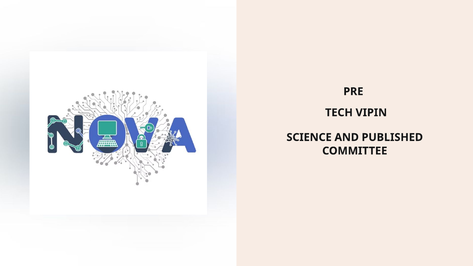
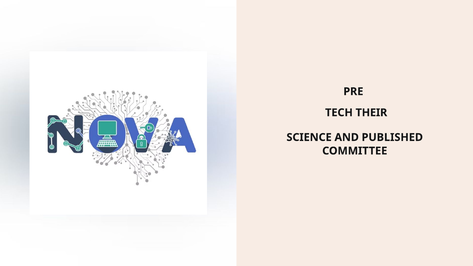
VIPIN: VIPIN -> THEIR
